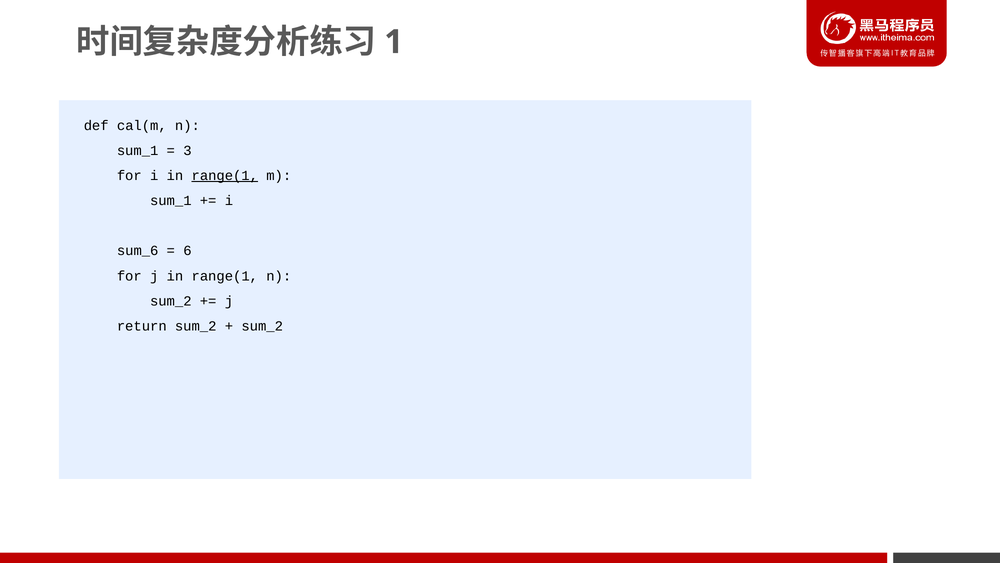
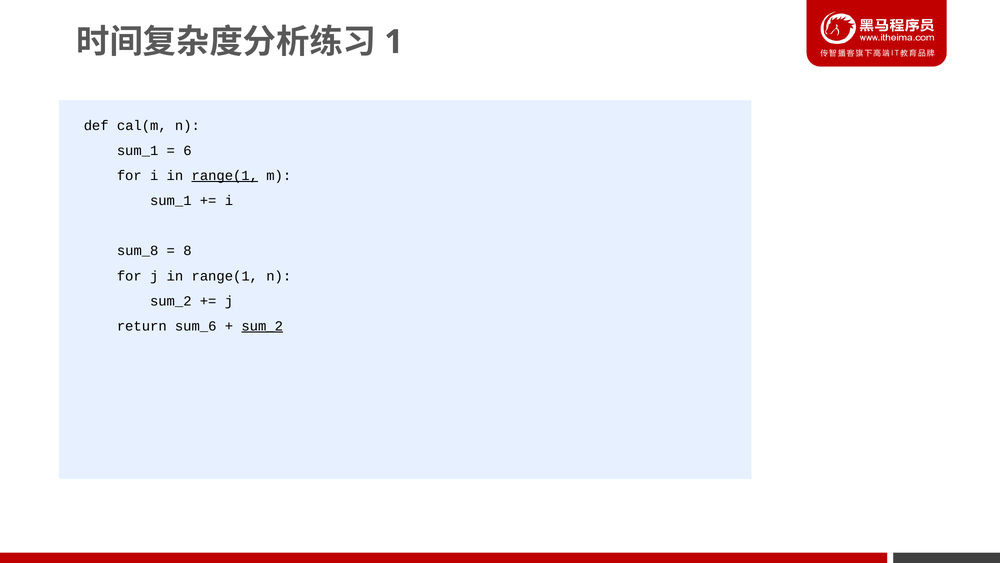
3: 3 -> 6
sum_6: sum_6 -> sum_8
6: 6 -> 8
return sum_2: sum_2 -> sum_6
sum_2 at (262, 326) underline: none -> present
